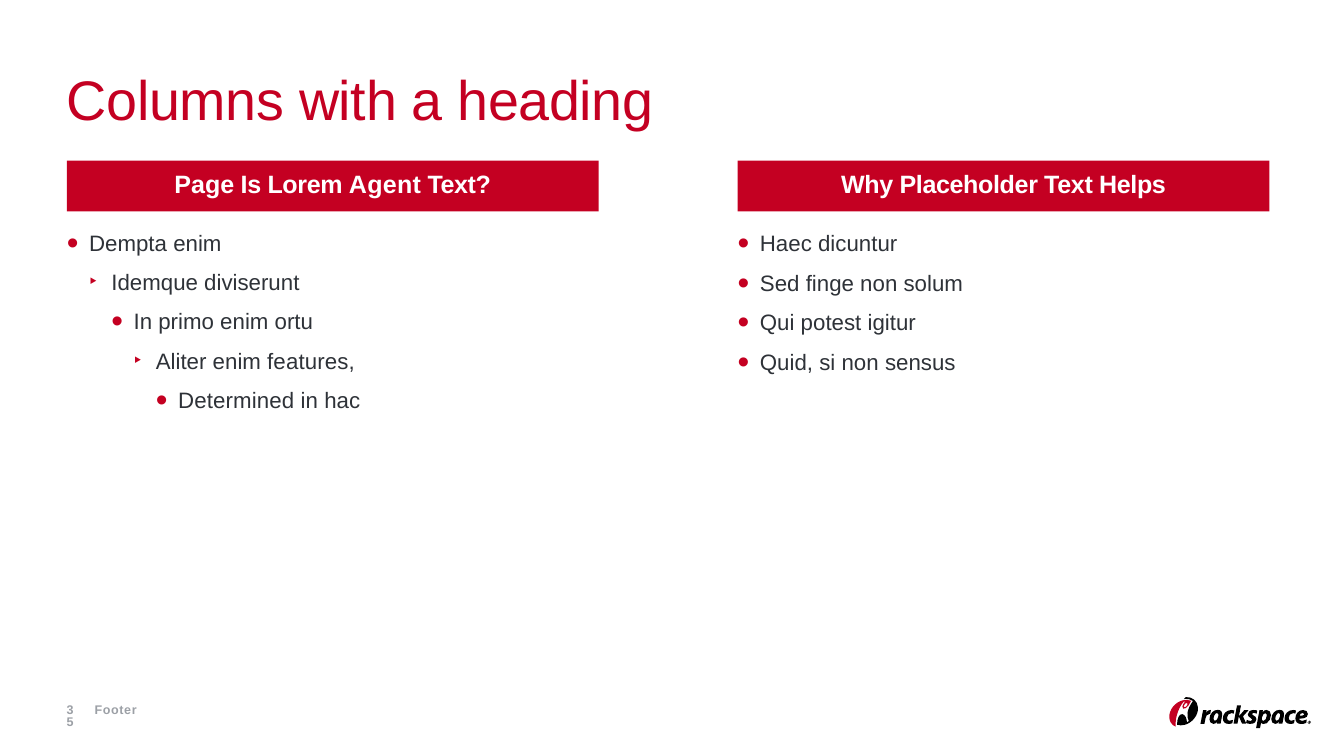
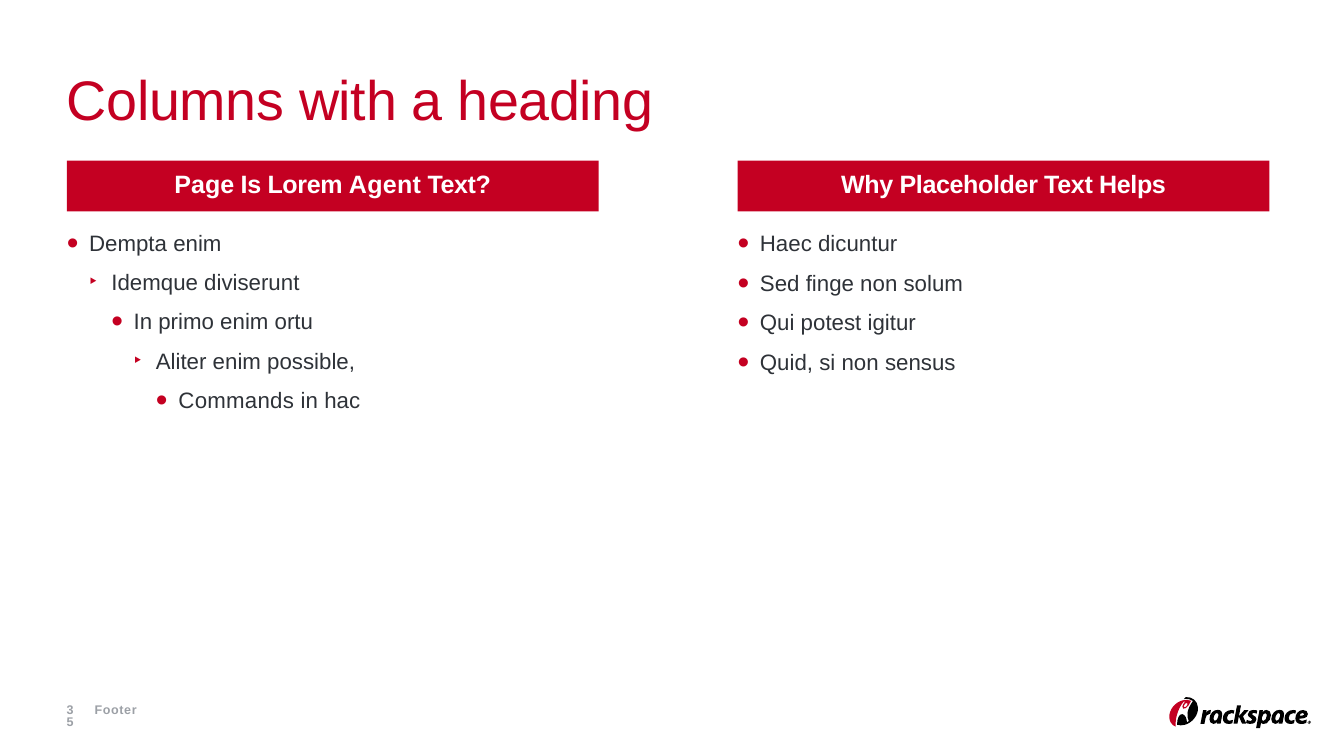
features: features -> possible
Determined: Determined -> Commands
